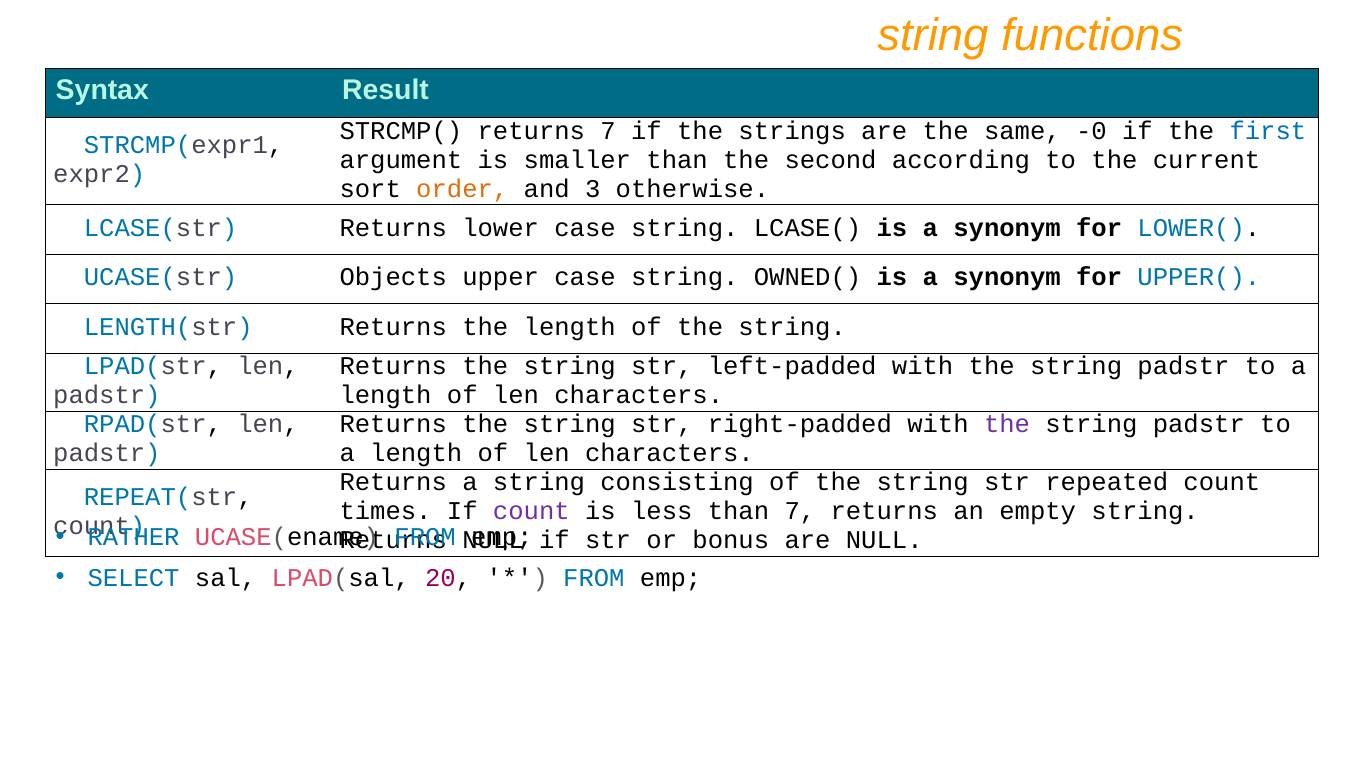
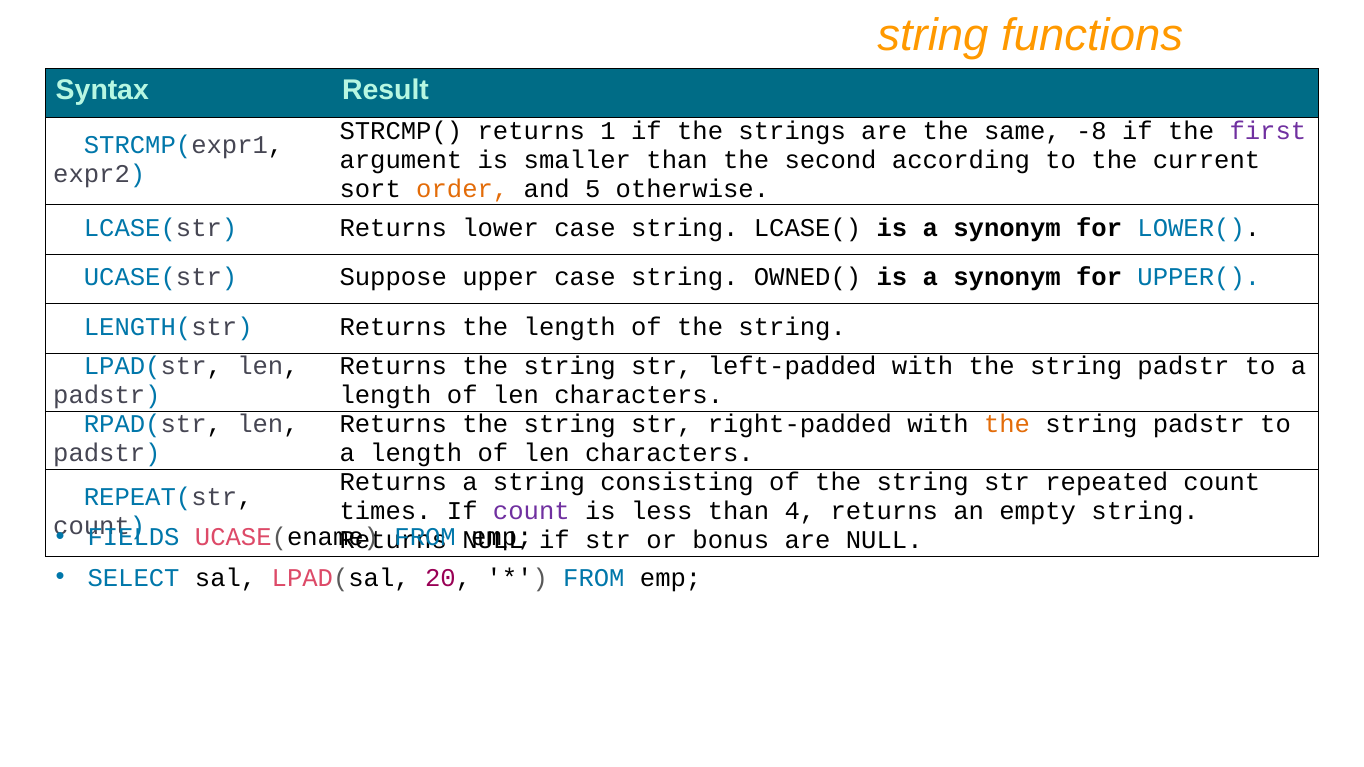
returns 7: 7 -> 1
-0: -0 -> -8
first colour: blue -> purple
3: 3 -> 5
Objects: Objects -> Suppose
the at (1007, 424) colour: purple -> orange
than 7: 7 -> 4
RATHER: RATHER -> FIELDS
